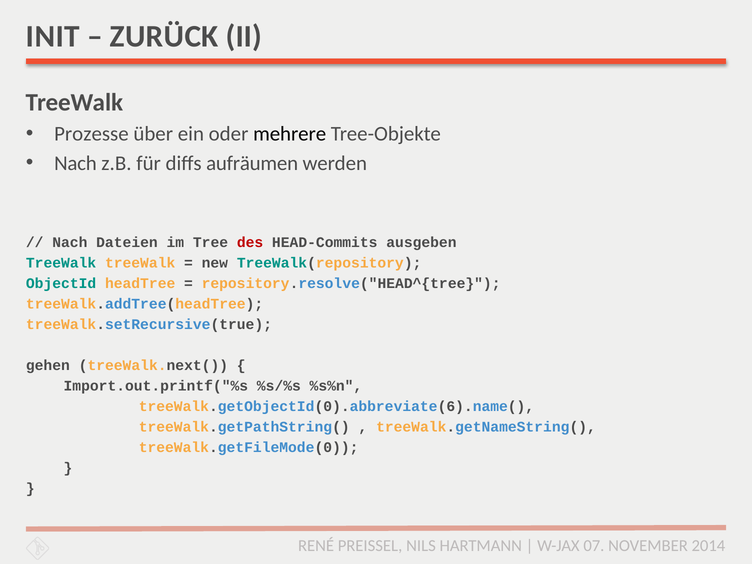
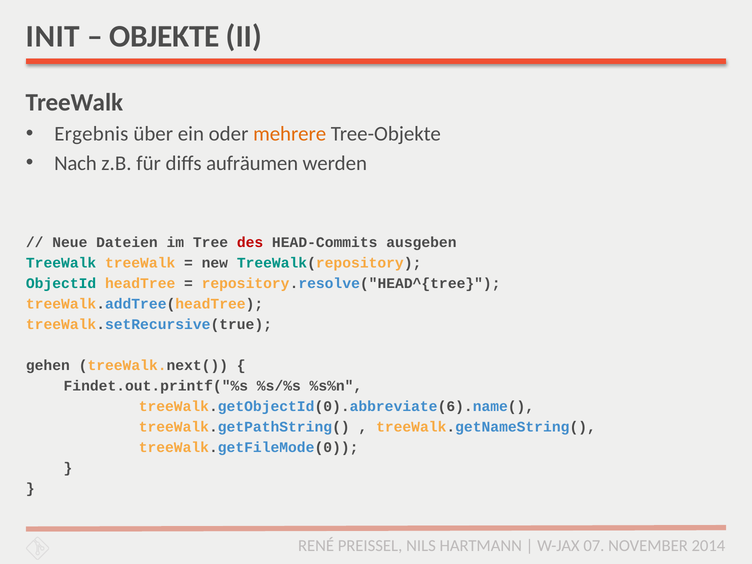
ZURÜCK: ZURÜCK -> OBJEKTE
Prozesse: Prozesse -> Ergebnis
mehrere colour: black -> orange
Nach at (70, 243): Nach -> Neue
Import.out.printf("%s: Import.out.printf("%s -> Findet.out.printf("%s
